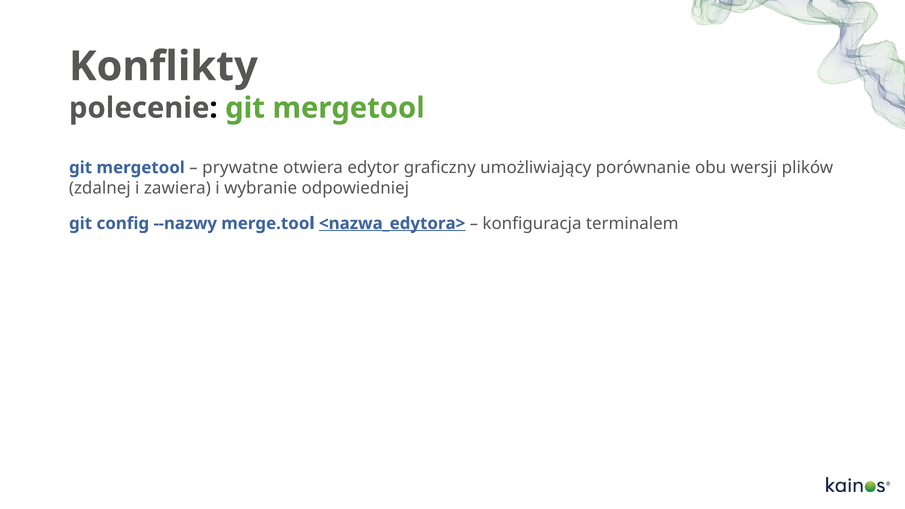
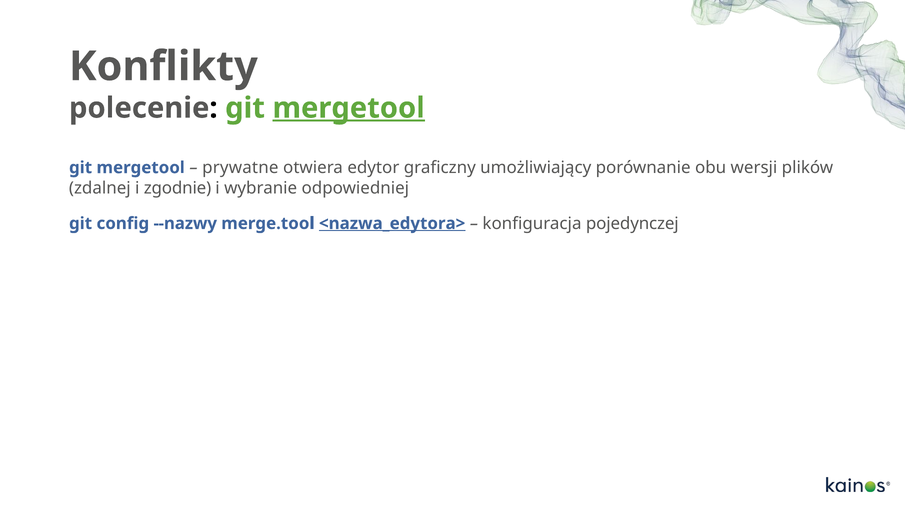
mergetool at (349, 108) underline: none -> present
zawiera: zawiera -> zgodnie
terminalem: terminalem -> pojedynczej
